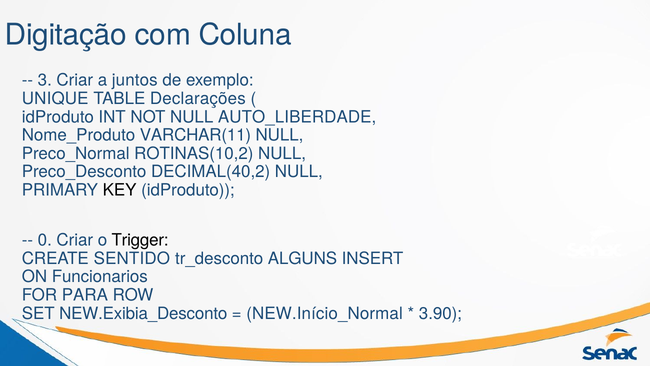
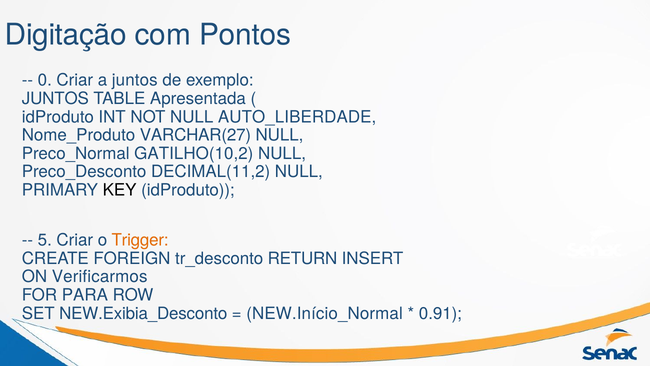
Coluna: Coluna -> Pontos
3: 3 -> 0
UNIQUE at (55, 99): UNIQUE -> JUNTOS
Declarações: Declarações -> Apresentada
VARCHAR(11: VARCHAR(11 -> VARCHAR(27
ROTINAS(10,2: ROTINAS(10,2 -> GATILHO(10,2
DECIMAL(40,2: DECIMAL(40,2 -> DECIMAL(11,2
0: 0 -> 5
Trigger colour: black -> orange
SENTIDO: SENTIDO -> FOREIGN
ALGUNS: ALGUNS -> RETURN
Funcionarios: Funcionarios -> Verificarmos
3.90: 3.90 -> 0.91
